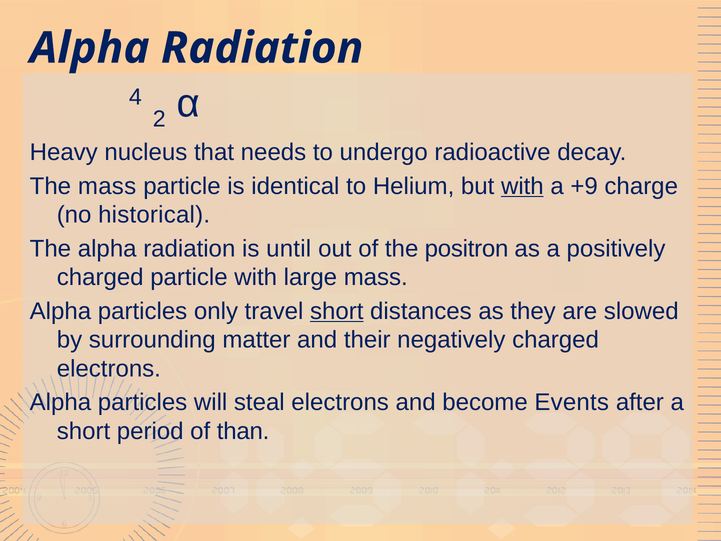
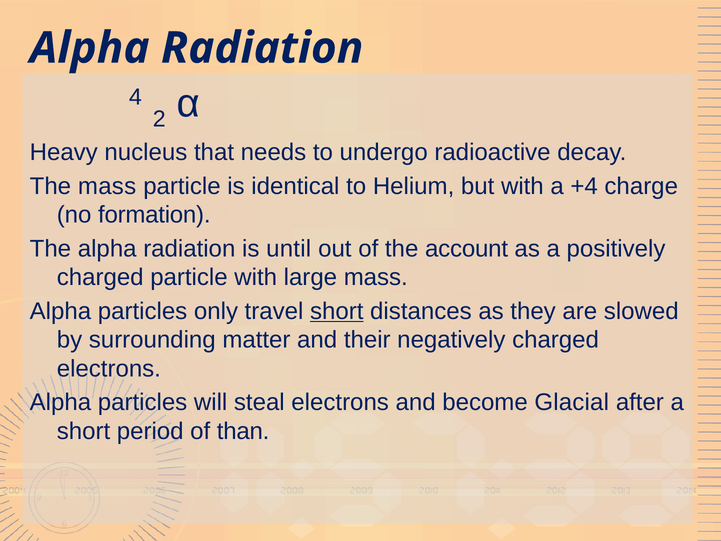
with at (522, 186) underline: present -> none
+9: +9 -> +4
historical: historical -> formation
positron: positron -> account
Events: Events -> Glacial
